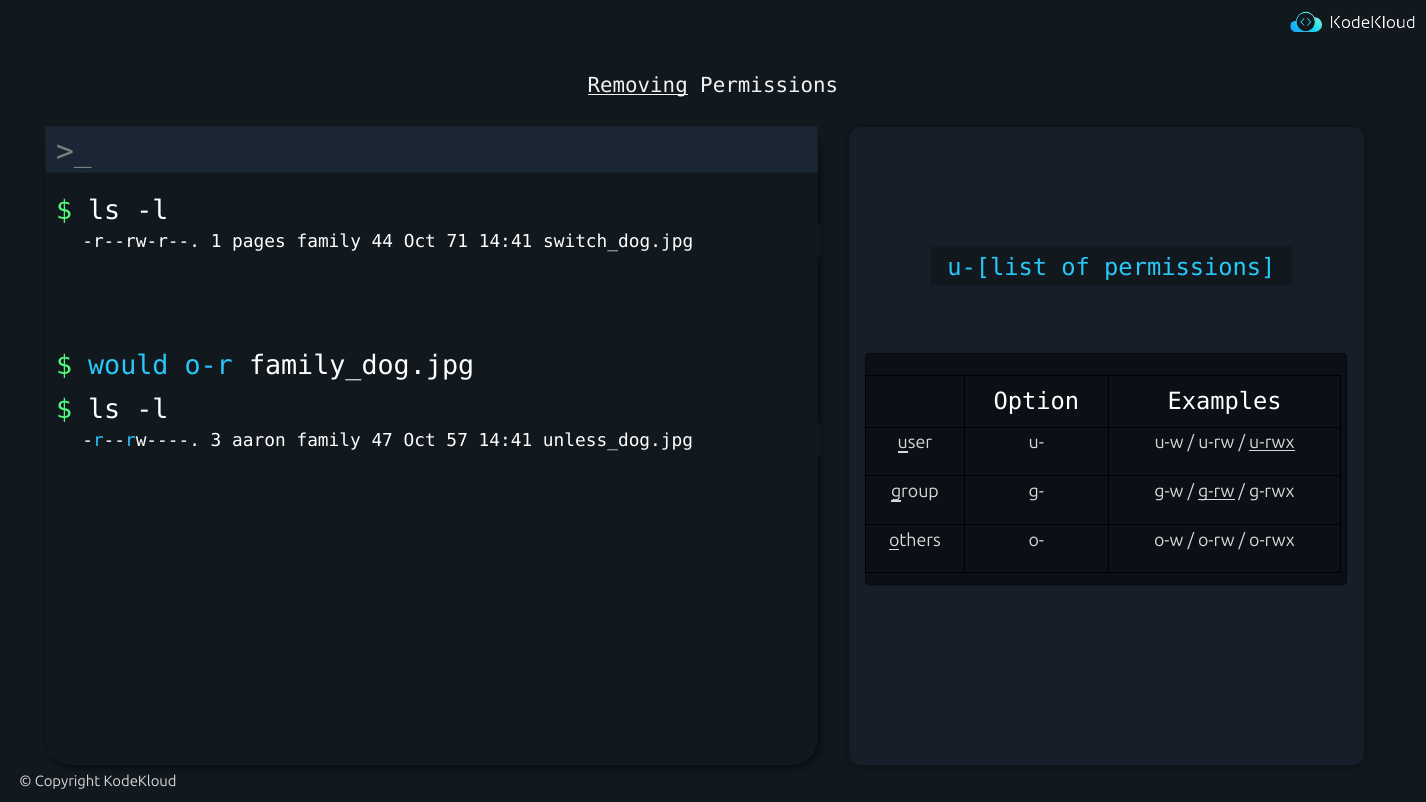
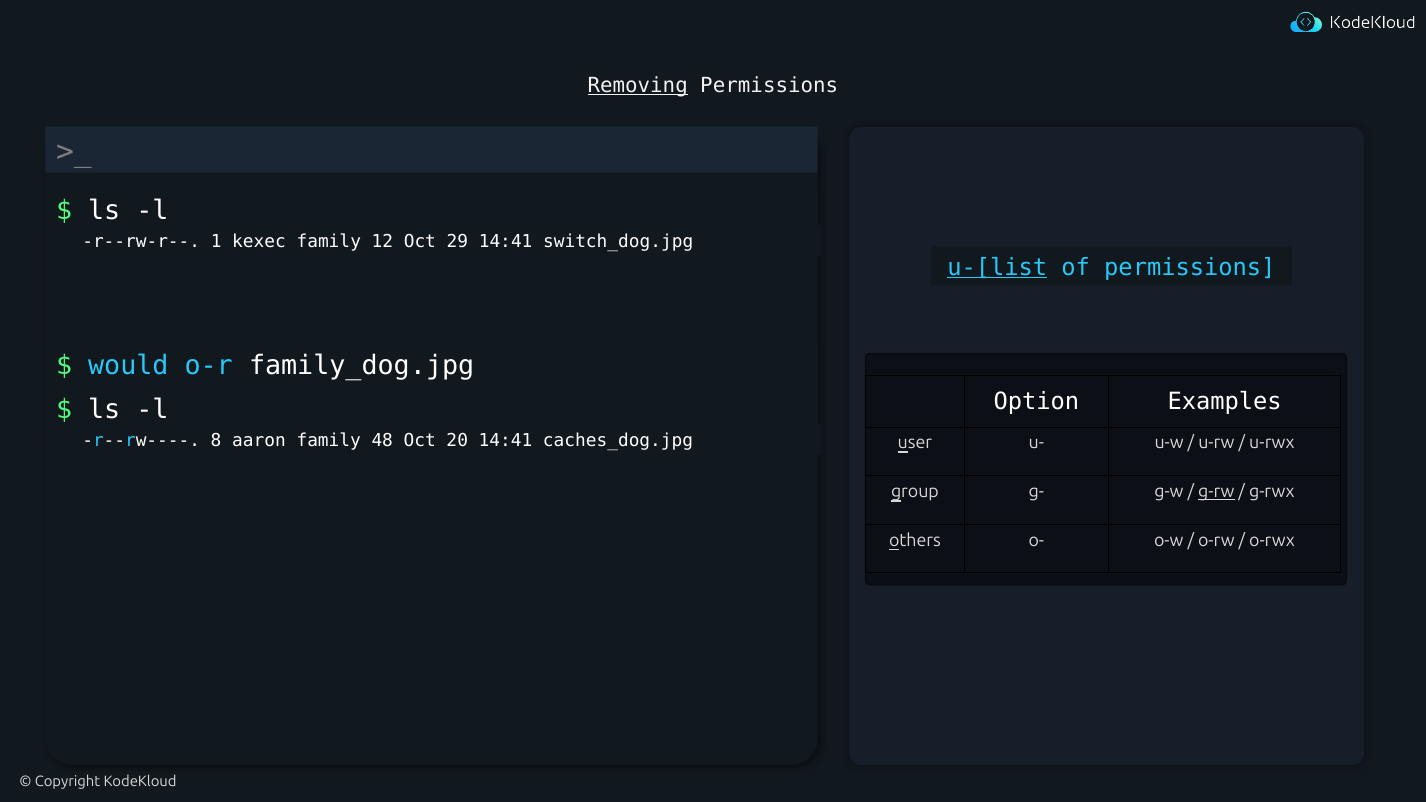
pages: pages -> kexec
44: 44 -> 12
71: 71 -> 29
u-[list underline: none -> present
3: 3 -> 8
47: 47 -> 48
57: 57 -> 20
unless_dog.jpg: unless_dog.jpg -> caches_dog.jpg
u-rwx underline: present -> none
